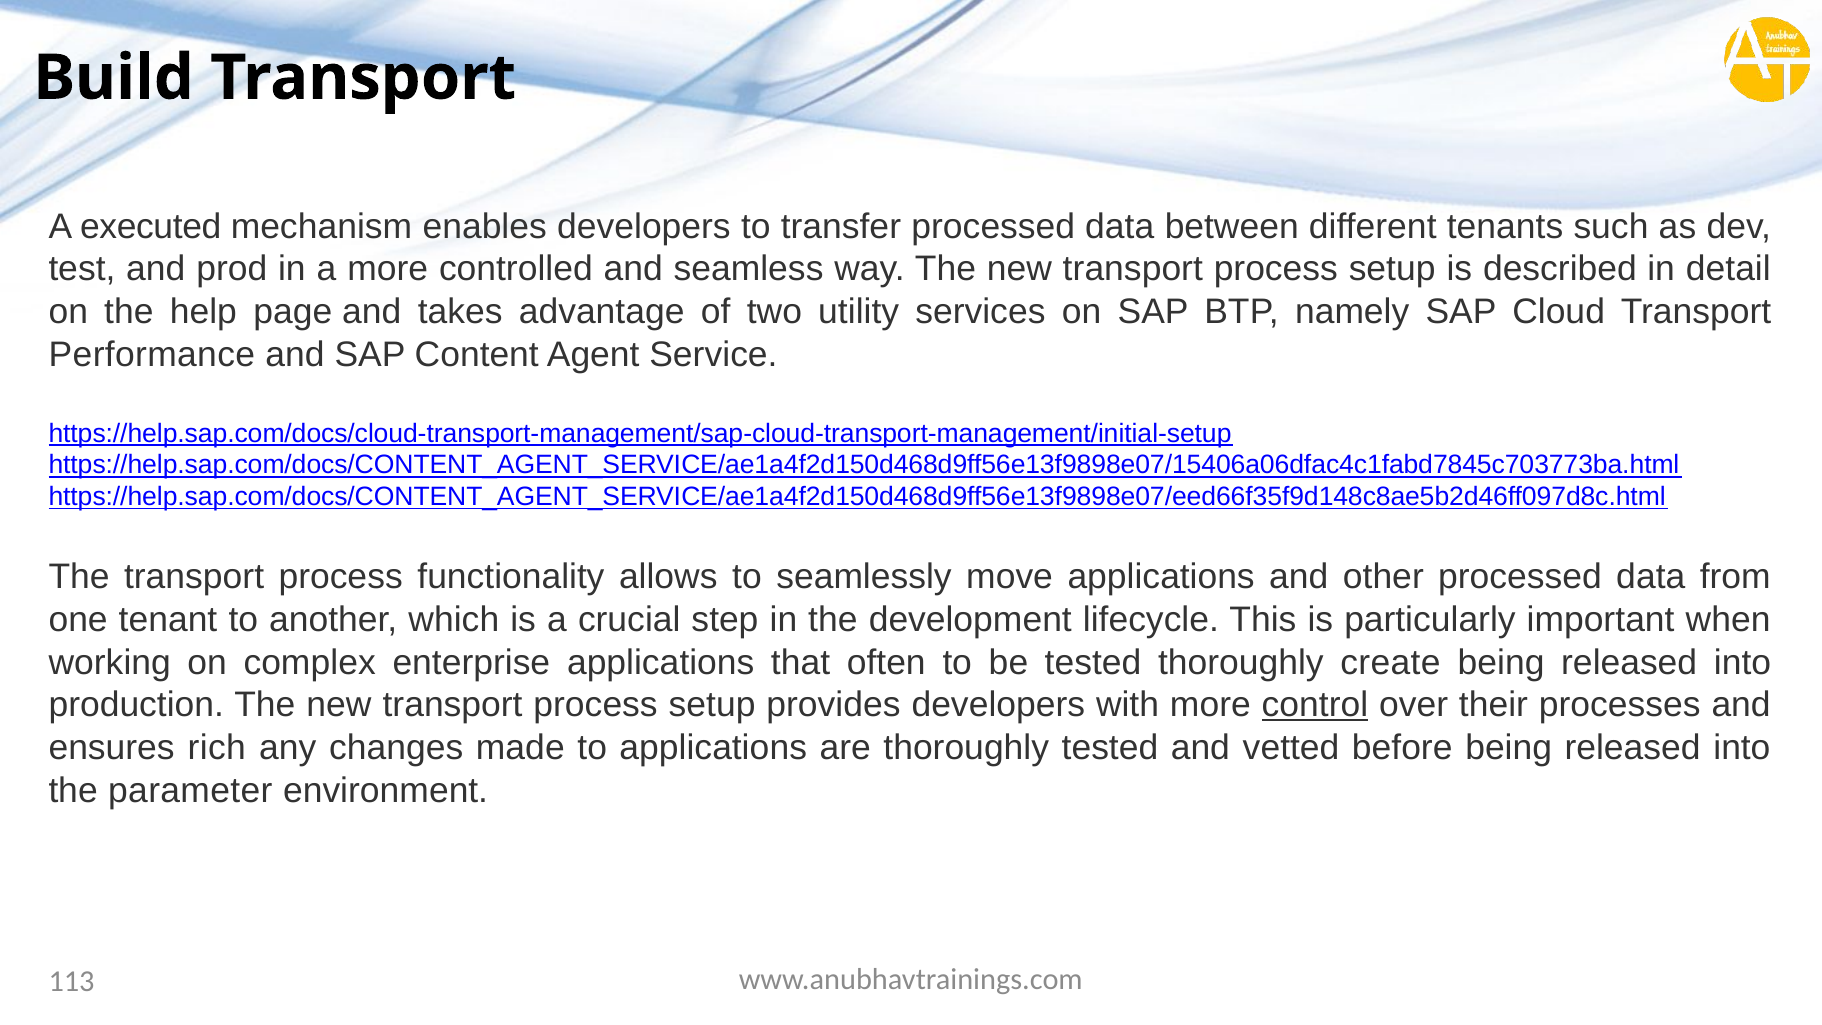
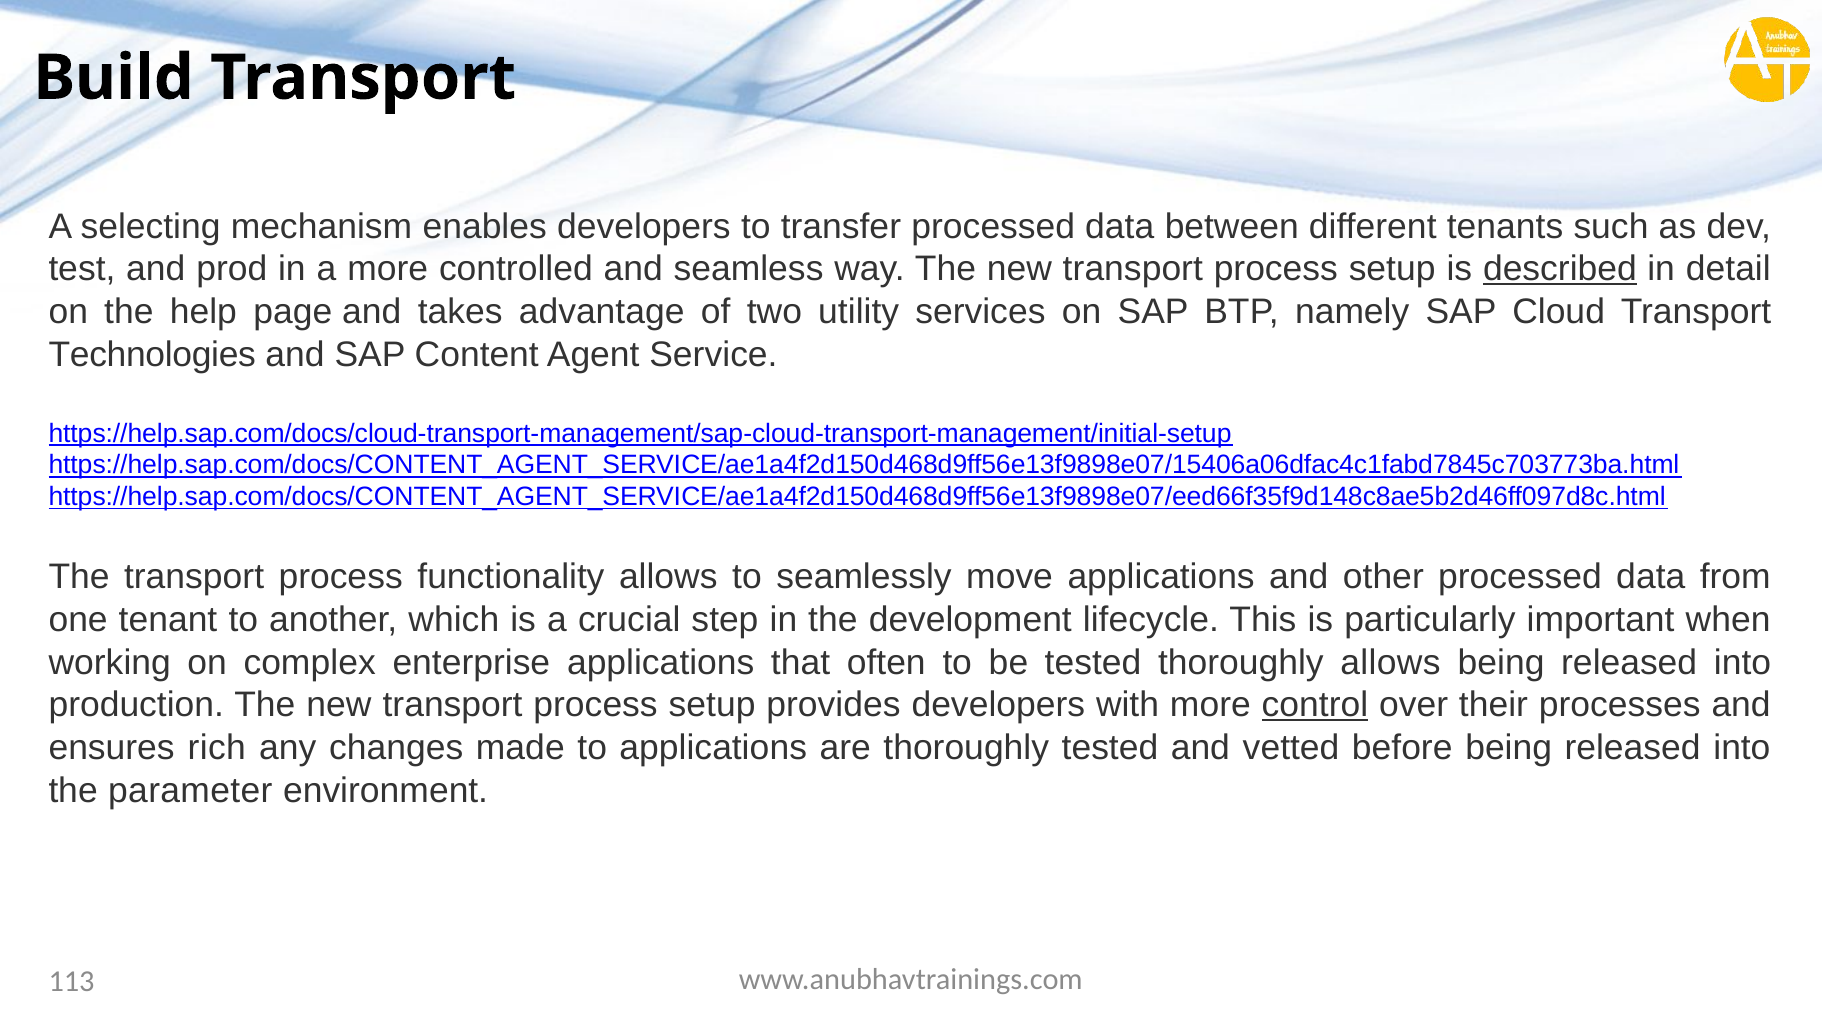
executed: executed -> selecting
described underline: none -> present
Performance: Performance -> Technologies
thoroughly create: create -> allows
